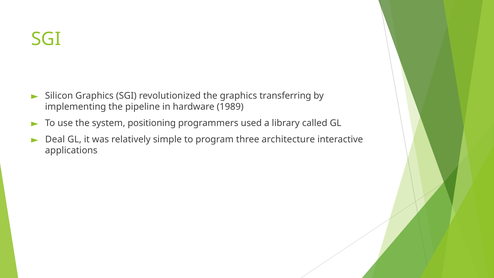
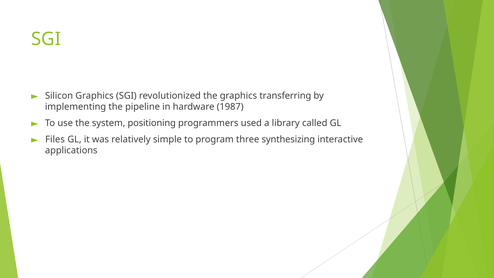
1989: 1989 -> 1987
Deal: Deal -> Files
architecture: architecture -> synthesizing
